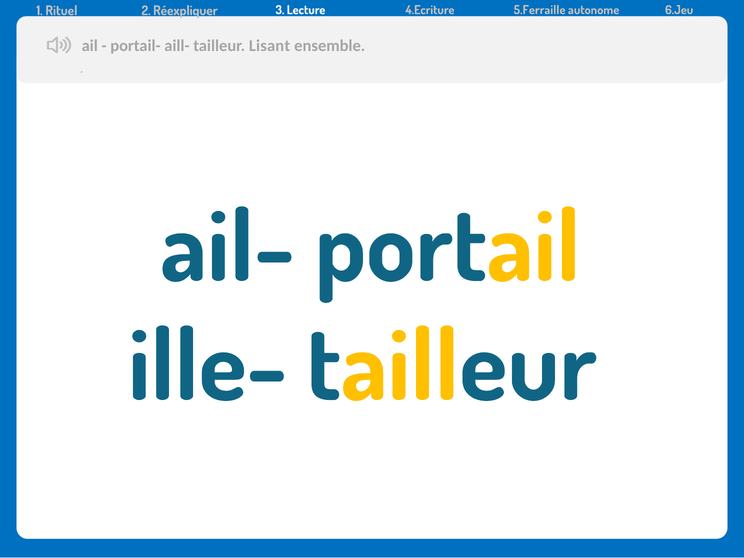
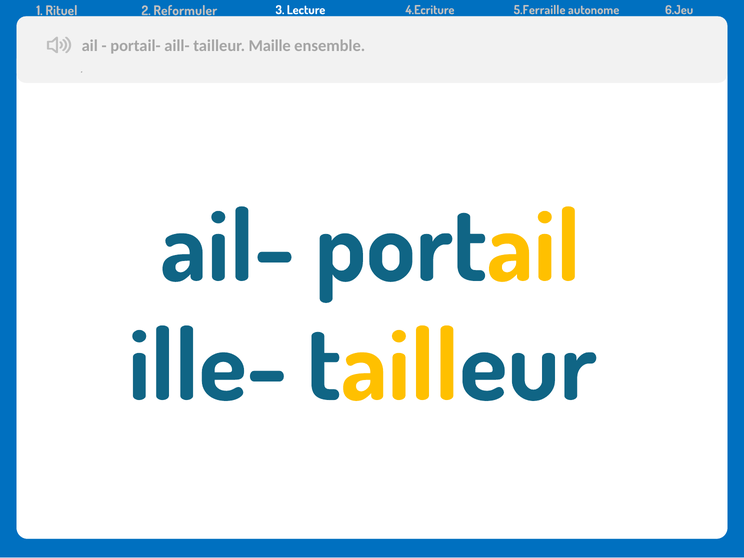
Réexpliquer: Réexpliquer -> Reformuler
Lisant: Lisant -> Maille
